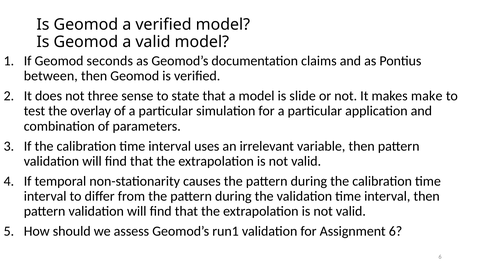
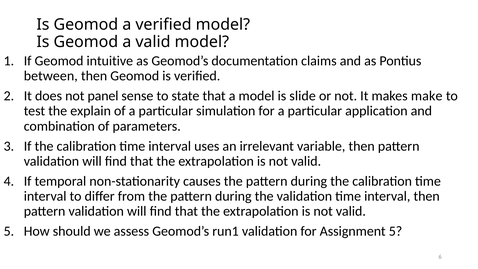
seconds: seconds -> intuitive
three: three -> panel
overlay: overlay -> explain
Assignment 6: 6 -> 5
